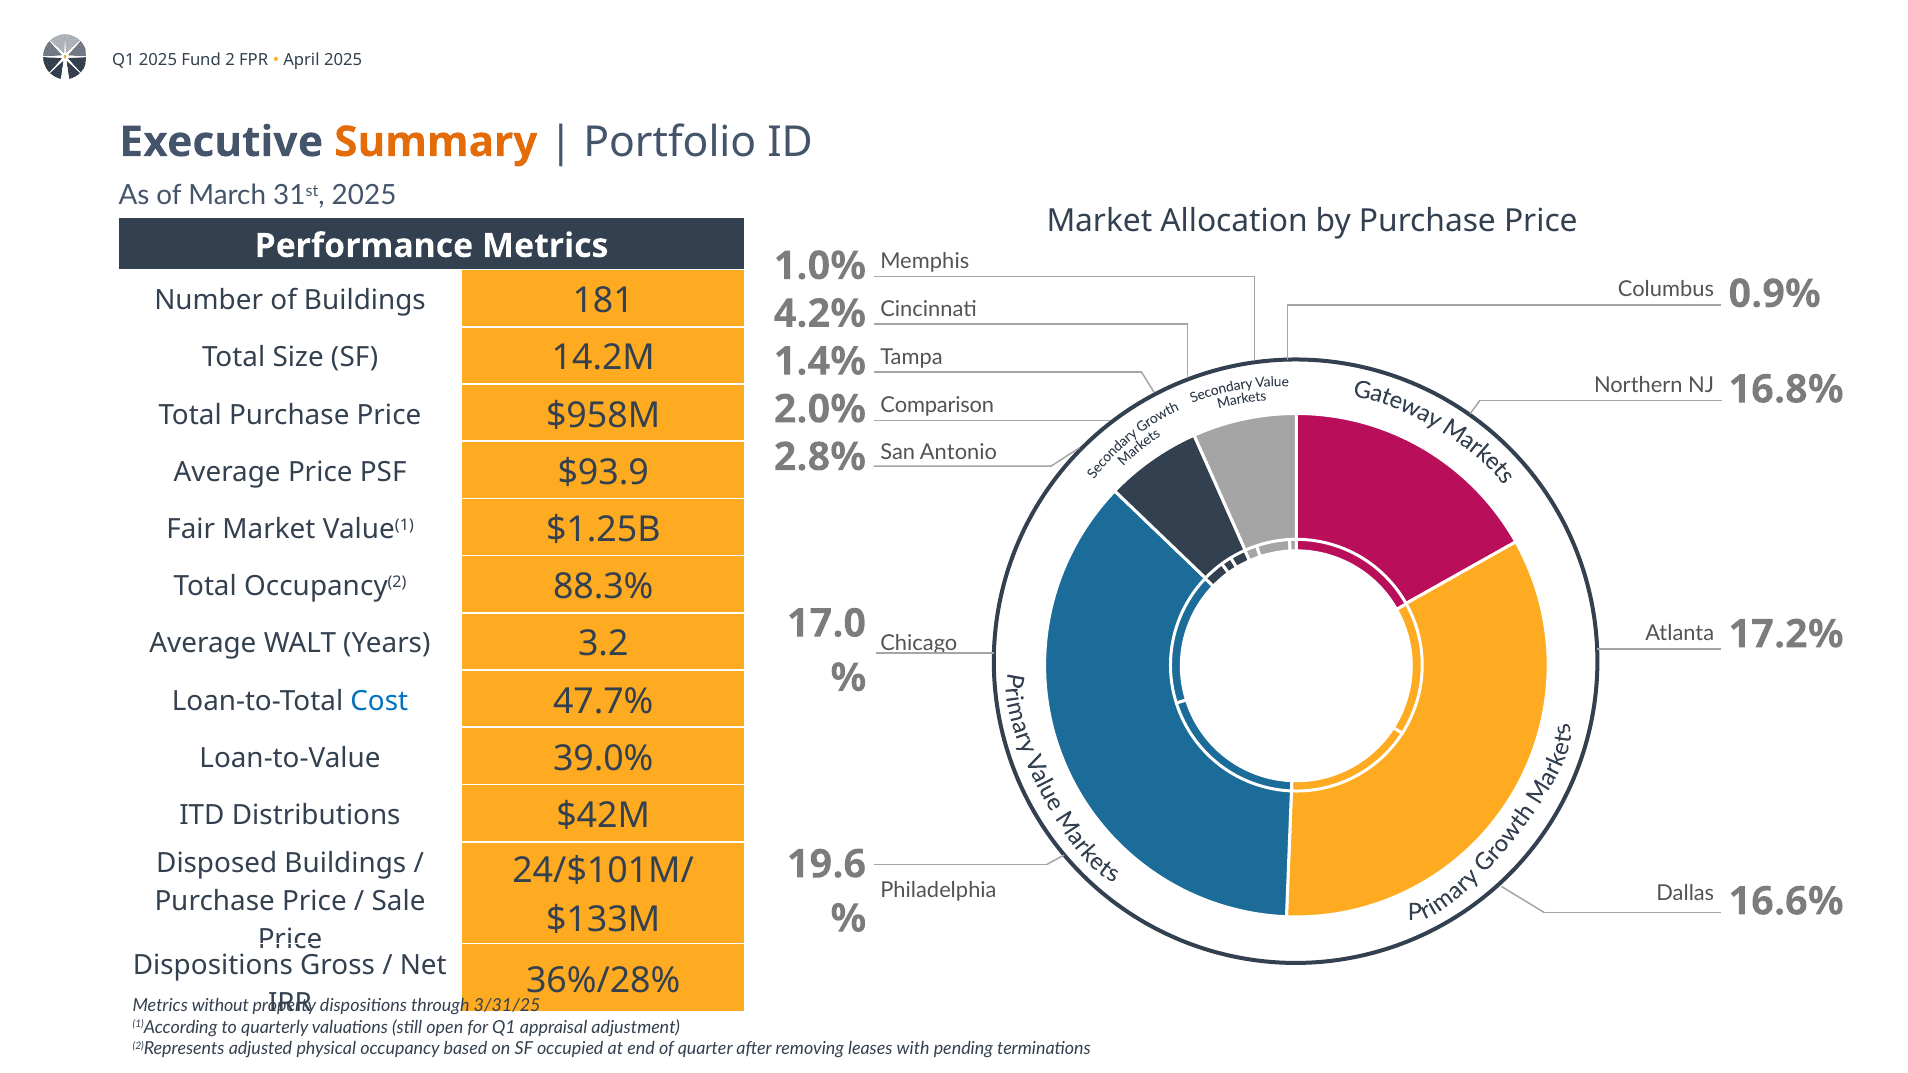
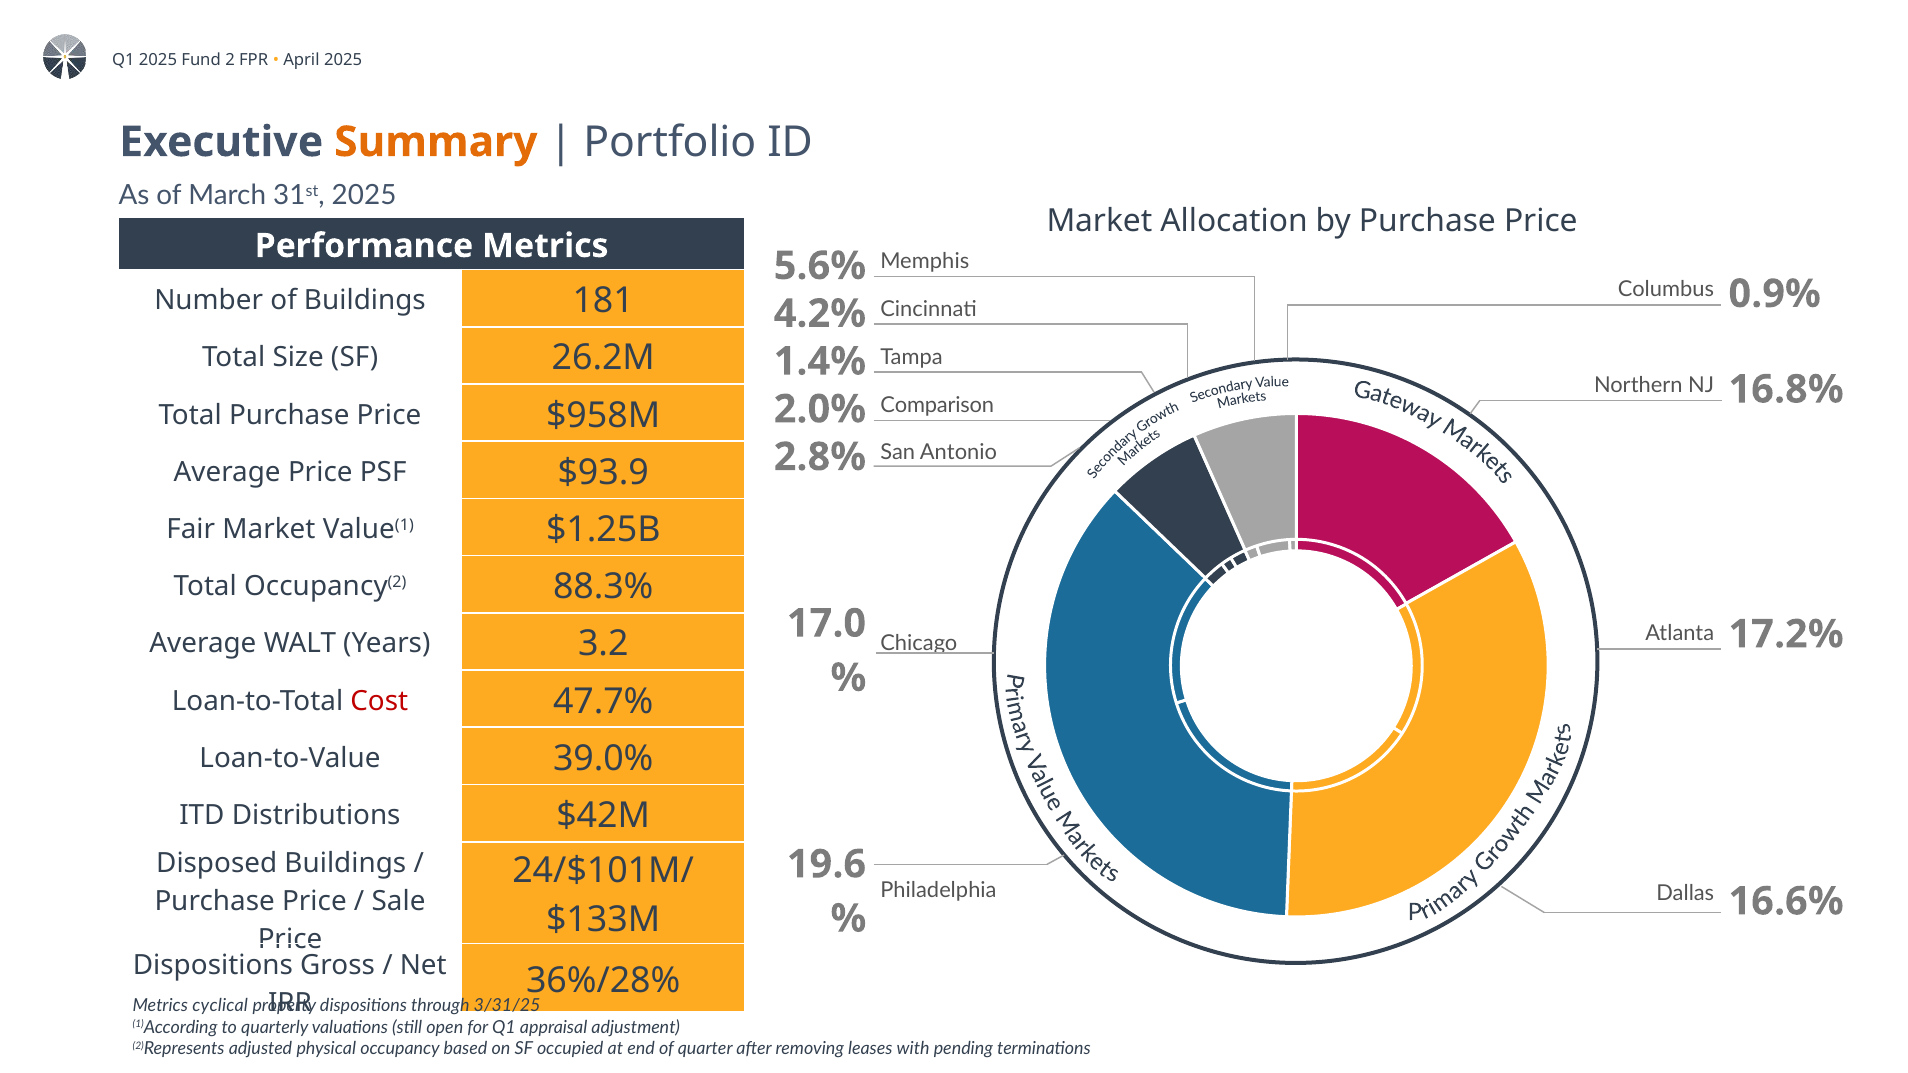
1.0%: 1.0% -> 5.6%
14.2M: 14.2M -> 26.2M
Cost colour: blue -> red
without: without -> cyclical
